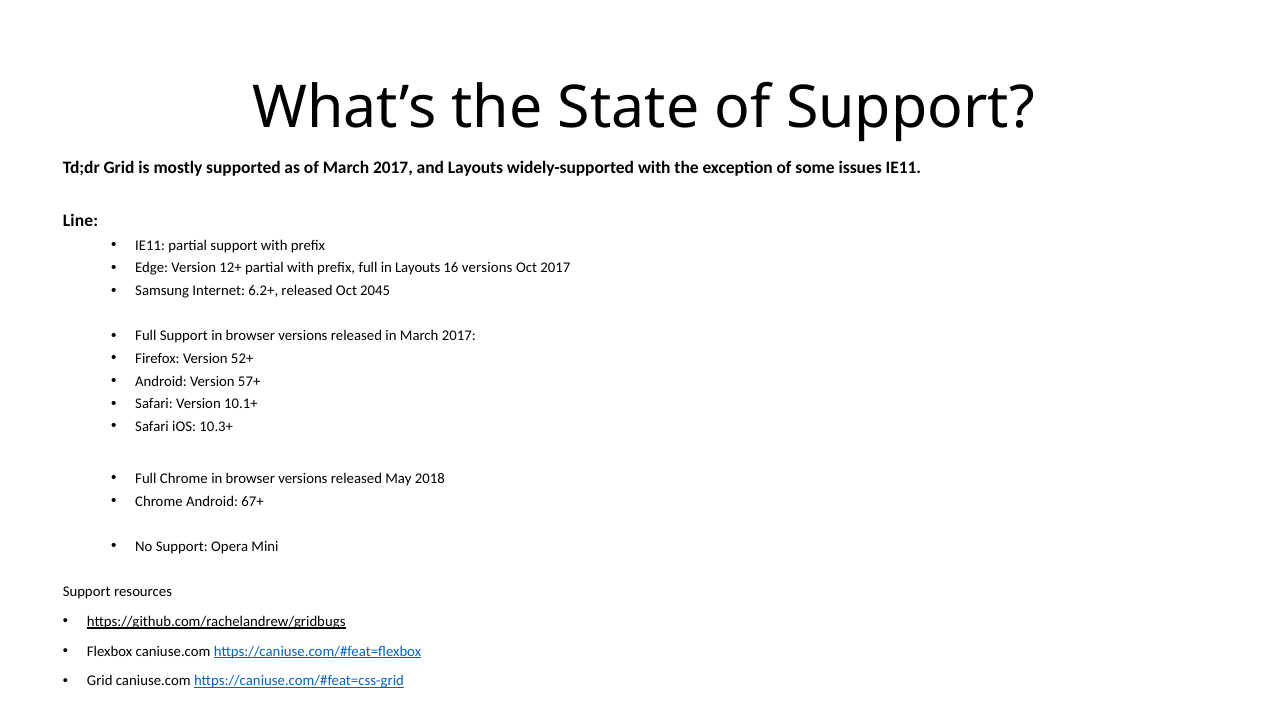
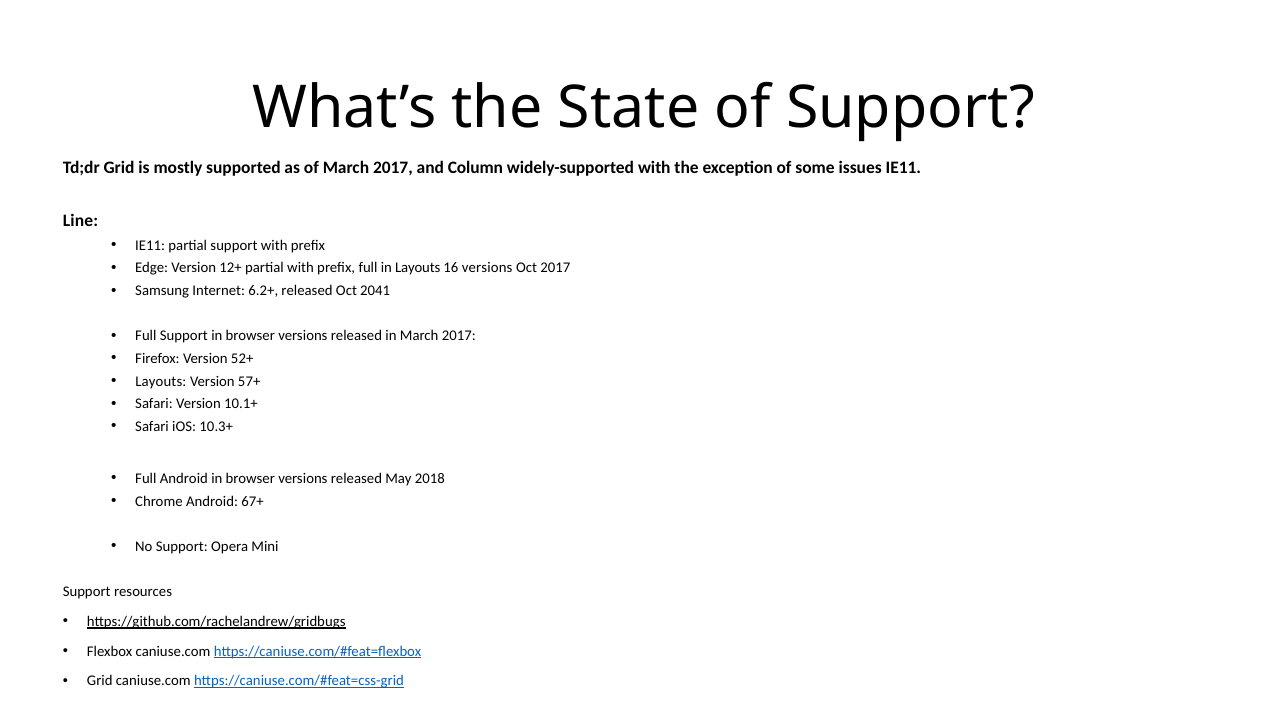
and Layouts: Layouts -> Column
2045: 2045 -> 2041
Android at (161, 381): Android -> Layouts
Full Chrome: Chrome -> Android
